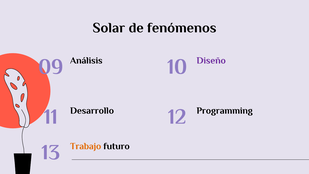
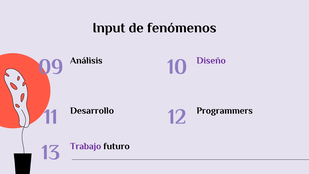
Solar: Solar -> Input
Programming: Programming -> Programmers
Trabajo colour: orange -> purple
